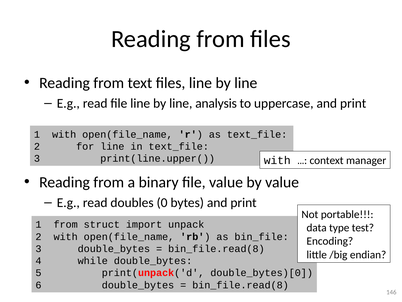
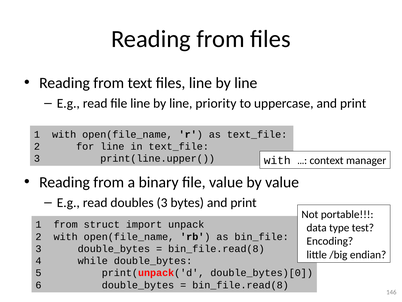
analysis: analysis -> priority
doubles 0: 0 -> 3
